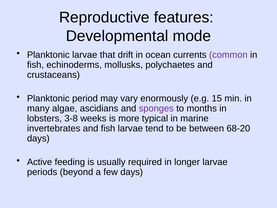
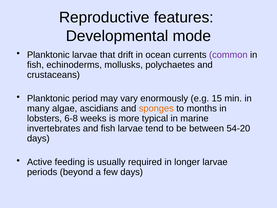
sponges colour: purple -> orange
3-8: 3-8 -> 6-8
68-20: 68-20 -> 54-20
